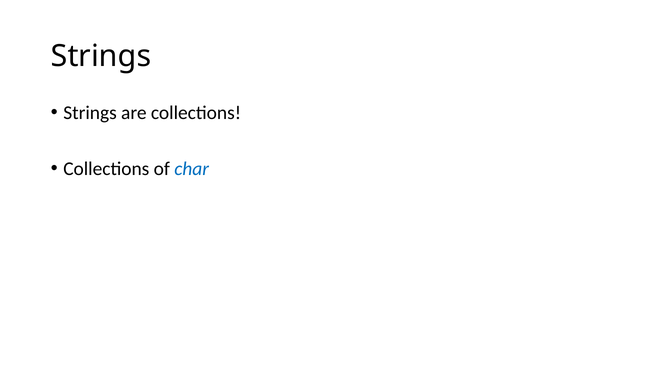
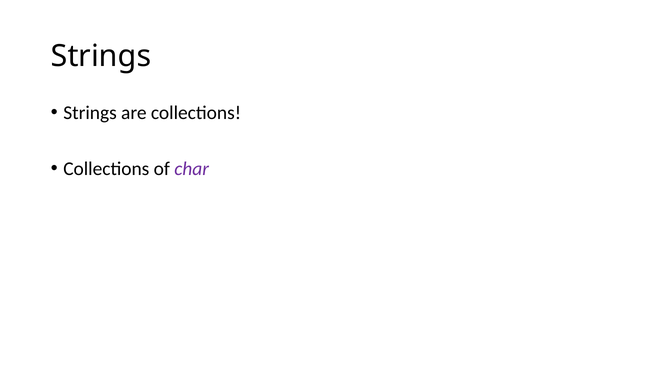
char at (192, 168) colour: blue -> purple
